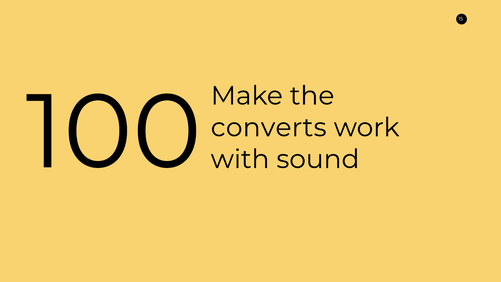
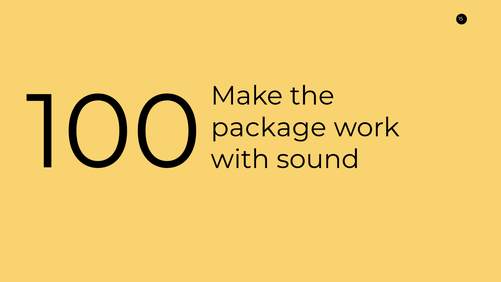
converts: converts -> package
